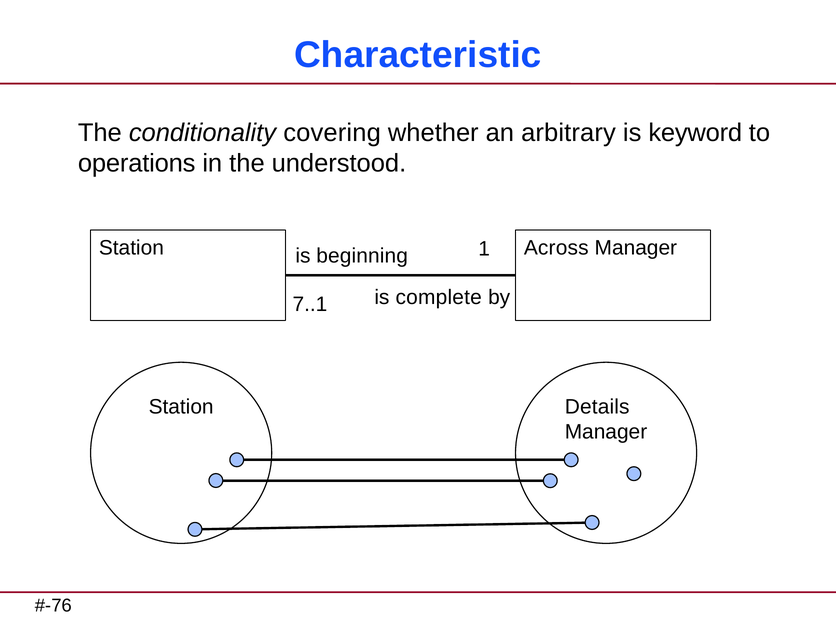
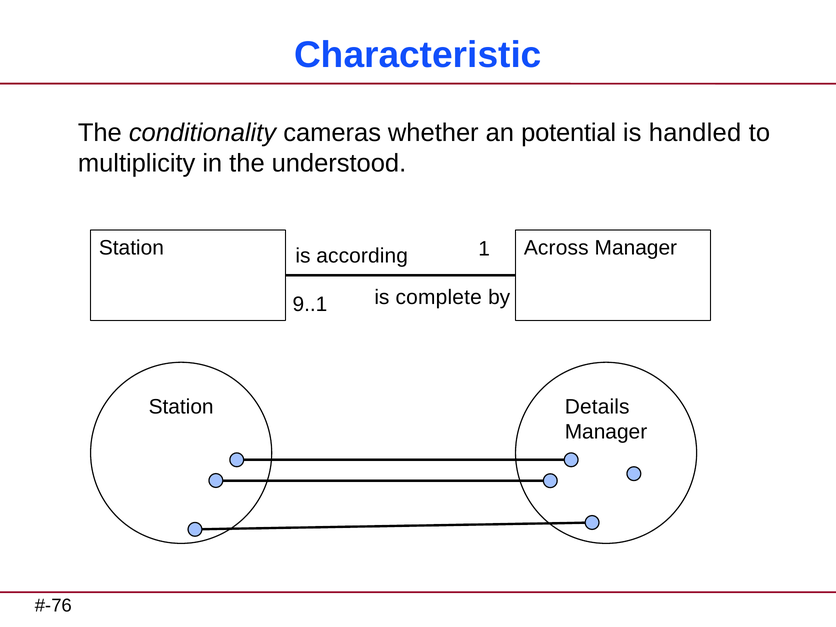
covering: covering -> cameras
arbitrary: arbitrary -> potential
keyword: keyword -> handled
operations: operations -> multiplicity
beginning: beginning -> according
7..1: 7..1 -> 9..1
